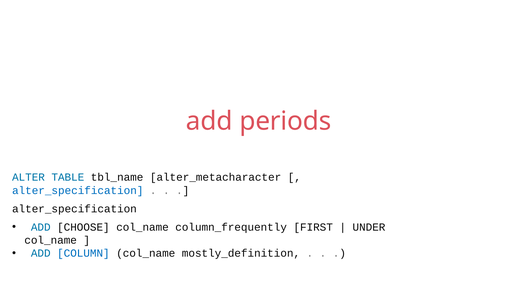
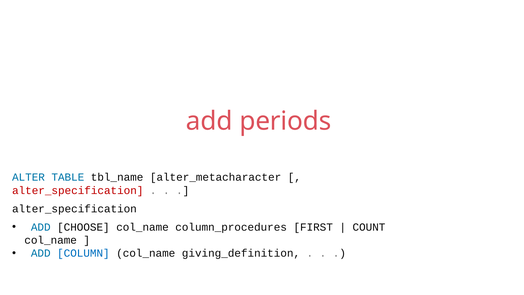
alter_specification at (78, 190) colour: blue -> red
column_frequently: column_frequently -> column_procedures
UNDER: UNDER -> COUNT
mostly_definition: mostly_definition -> giving_definition
